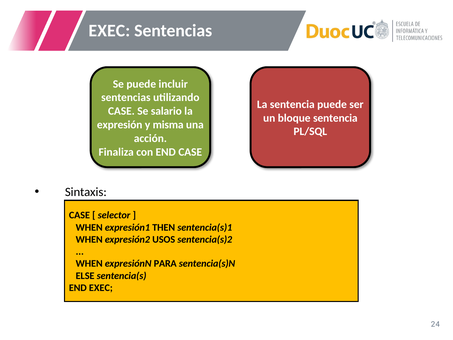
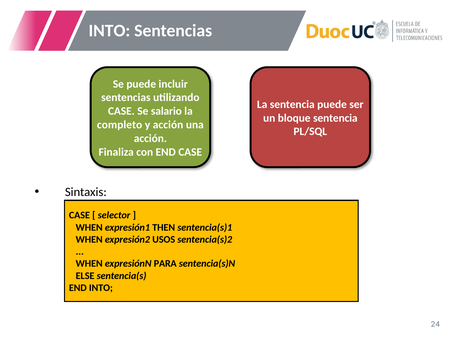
EXEC at (109, 31): EXEC -> INTO
expresión: expresión -> completo
y misma: misma -> acción
END EXEC: EXEC -> INTO
